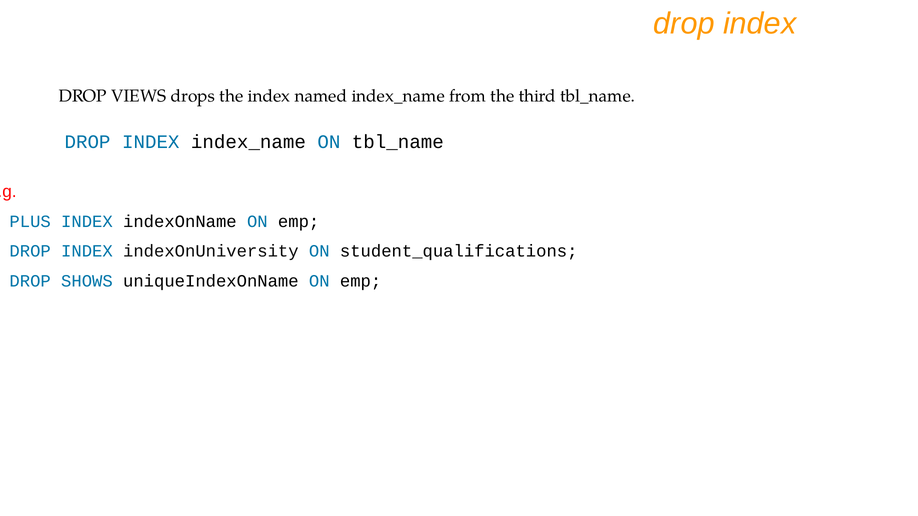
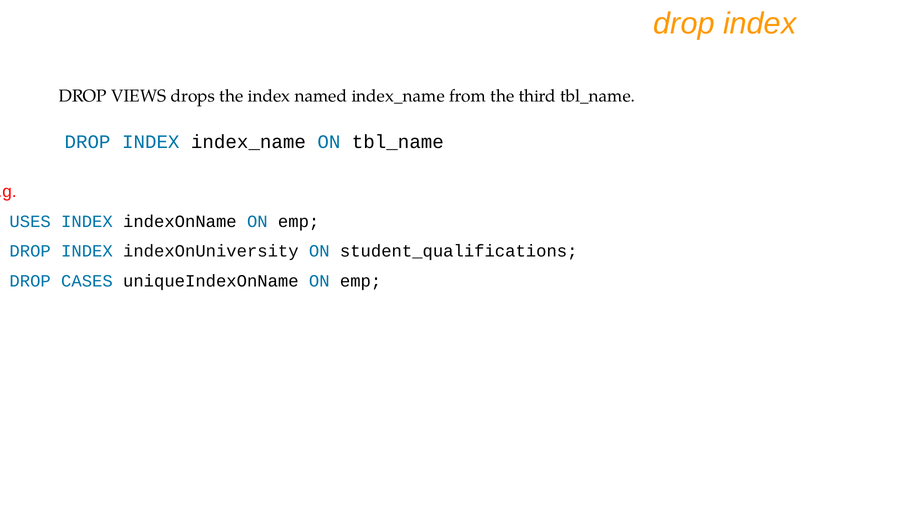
PLUS: PLUS -> USES
SHOWS: SHOWS -> CASES
